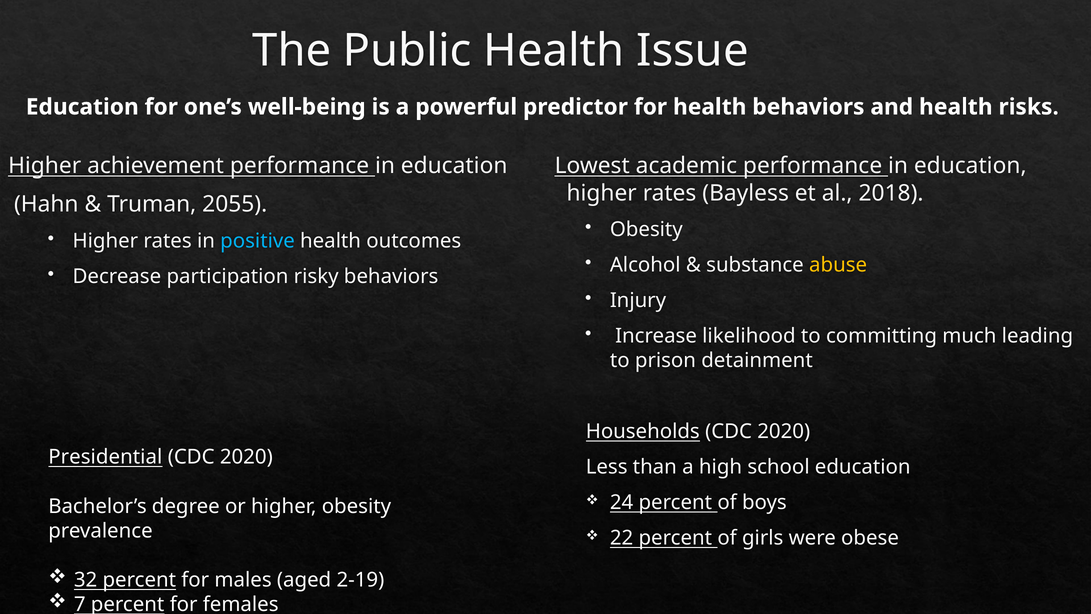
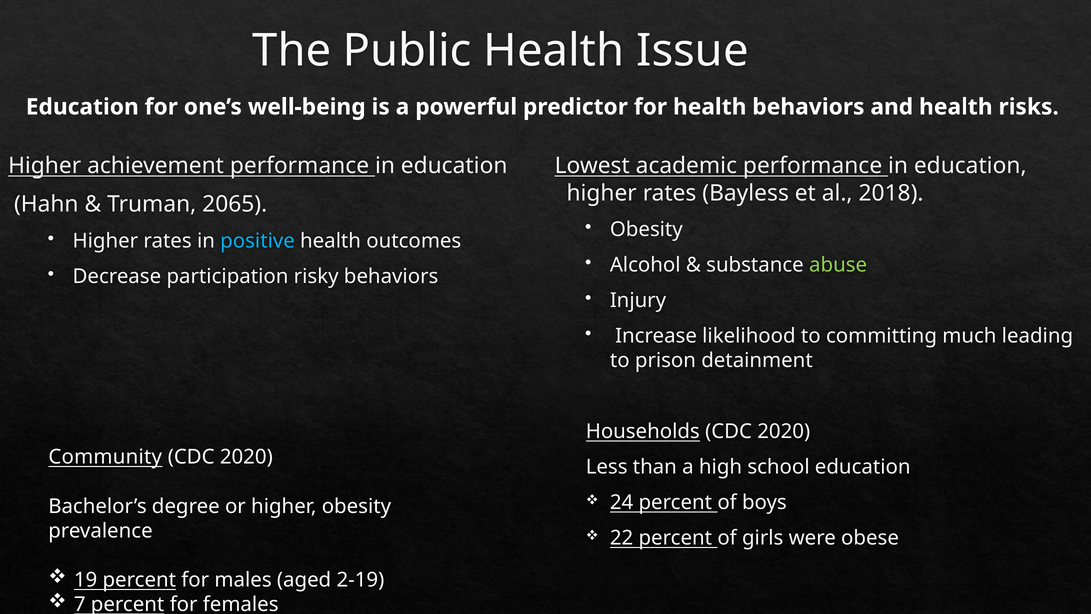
2055: 2055 -> 2065
abuse colour: yellow -> light green
Presidential: Presidential -> Community
32: 32 -> 19
